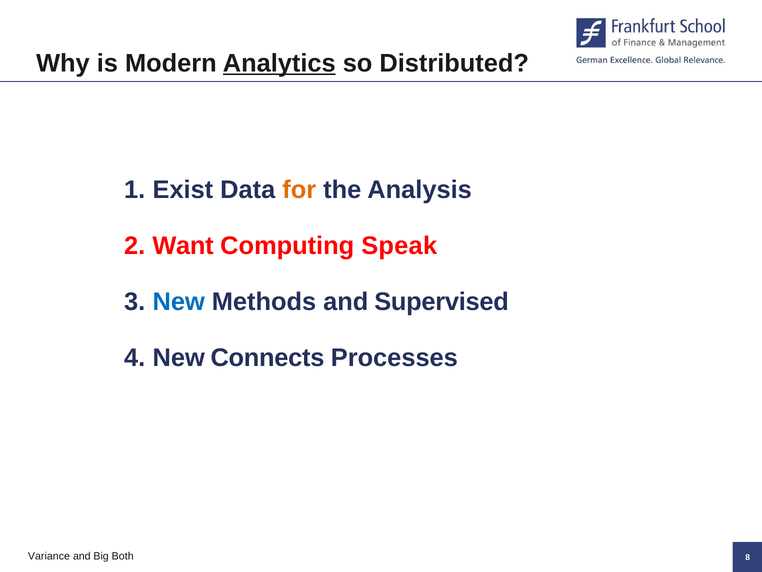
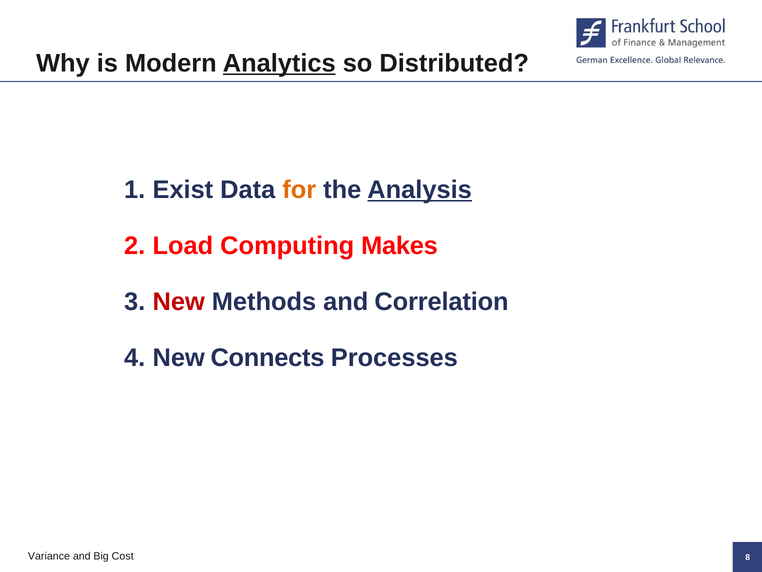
Analysis underline: none -> present
Want: Want -> Load
Speak: Speak -> Makes
New at (179, 302) colour: blue -> red
Supervised: Supervised -> Correlation
Both: Both -> Cost
